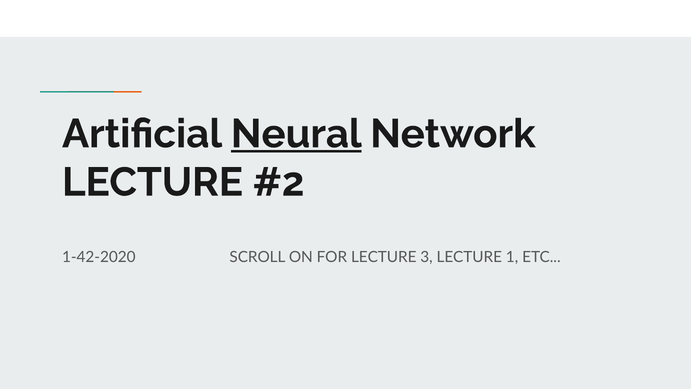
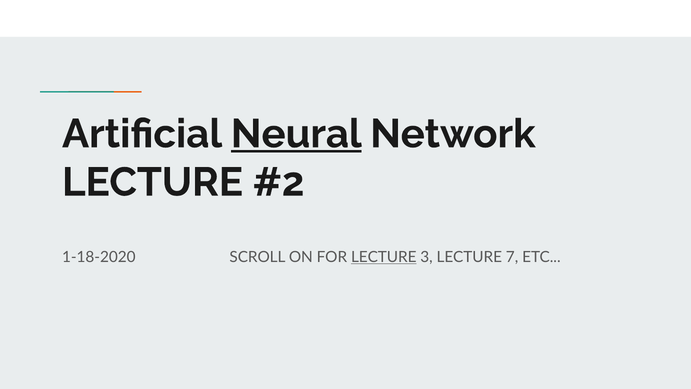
1-42-2020: 1-42-2020 -> 1-18-2020
LECTURE at (384, 257) underline: none -> present
1: 1 -> 7
